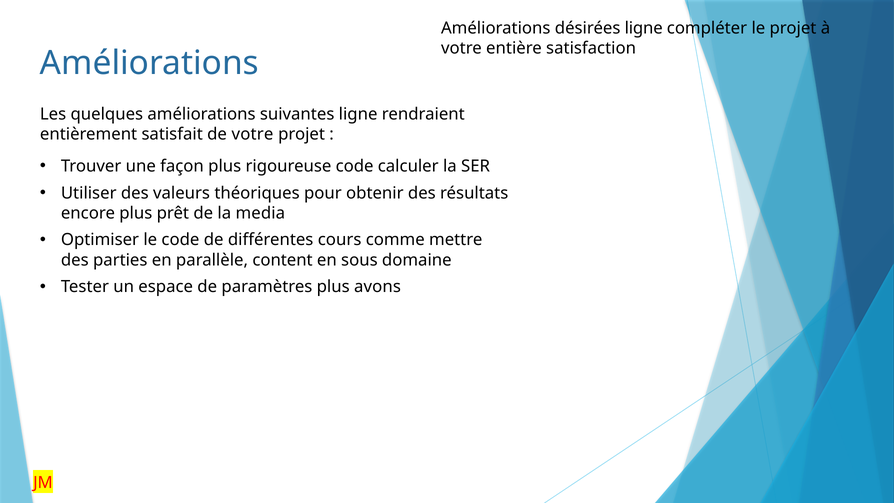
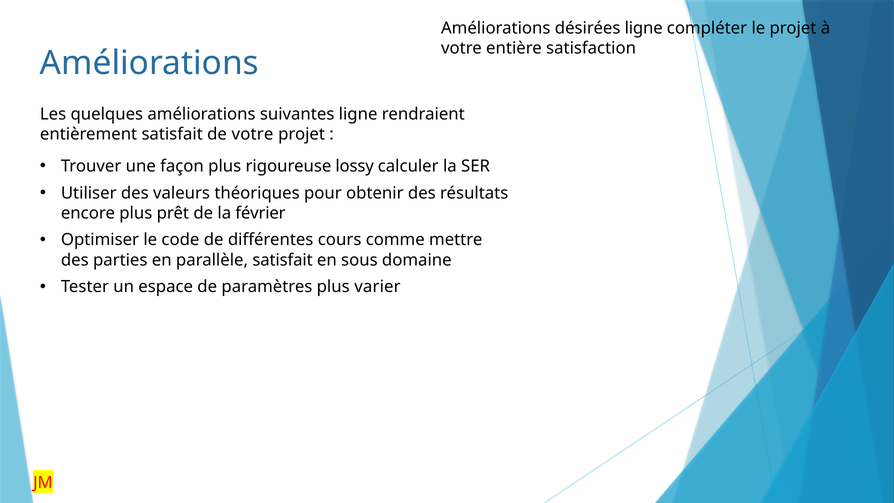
rigoureuse code: code -> lossy
media: media -> février
parallèle content: content -> satisfait
avons: avons -> varier
